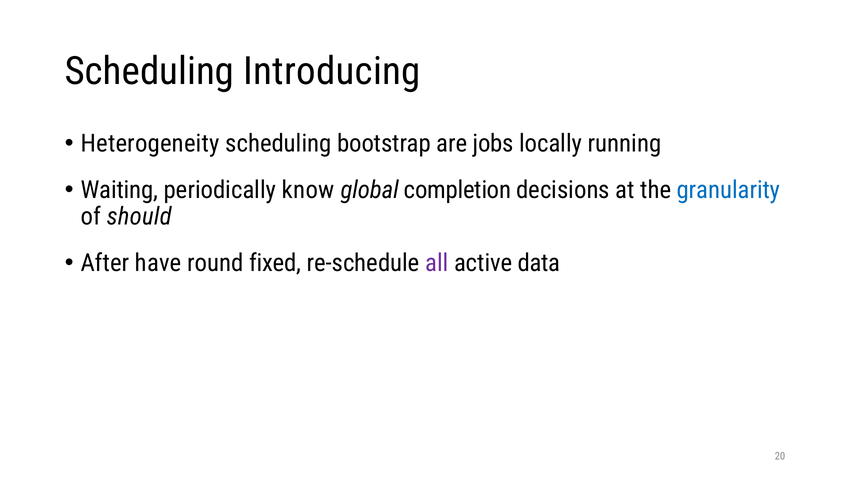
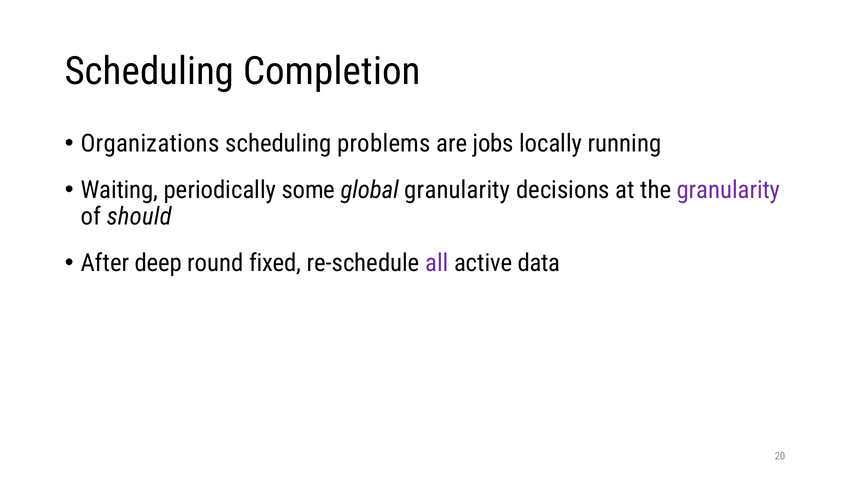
Introducing: Introducing -> Completion
Heterogeneity: Heterogeneity -> Organizations
bootstrap: bootstrap -> problems
know: know -> some
global completion: completion -> granularity
granularity at (729, 190) colour: blue -> purple
have: have -> deep
